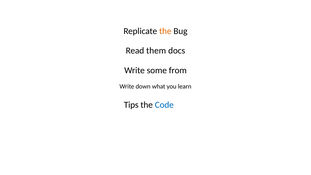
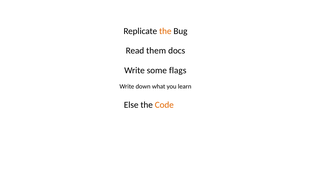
from: from -> flags
Tips: Tips -> Else
Code colour: blue -> orange
